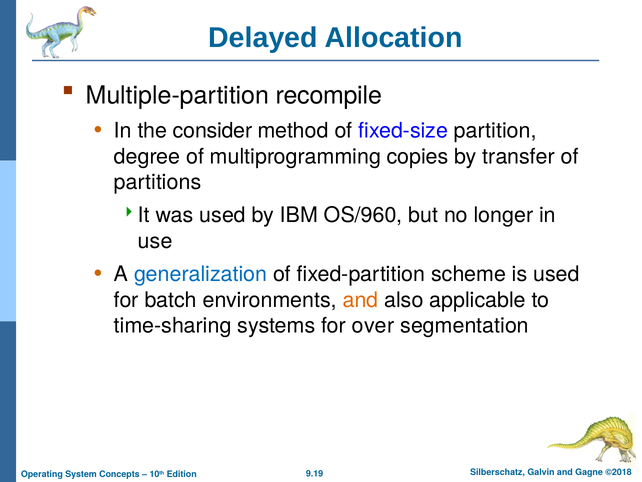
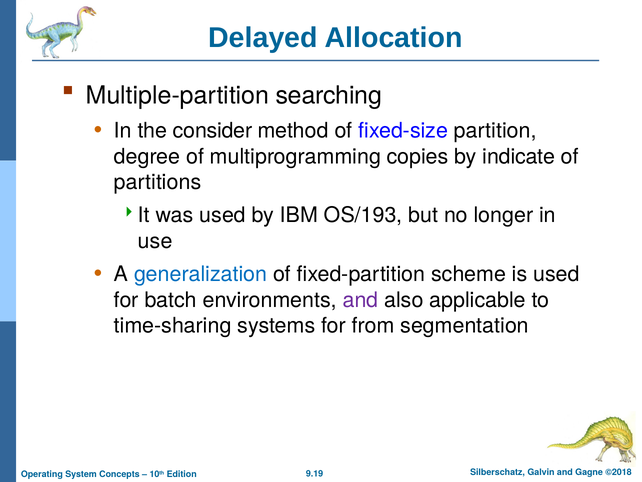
recompile: recompile -> searching
transfer: transfer -> indicate
OS/960: OS/960 -> OS/193
and at (361, 300) colour: orange -> purple
over: over -> from
